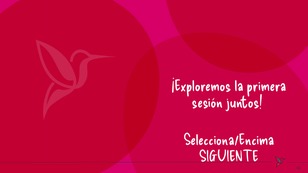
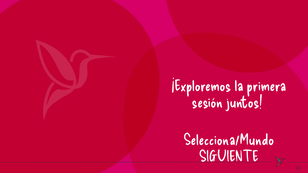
Selecciona/Encima: Selecciona/Encima -> Selecciona/Mundo
